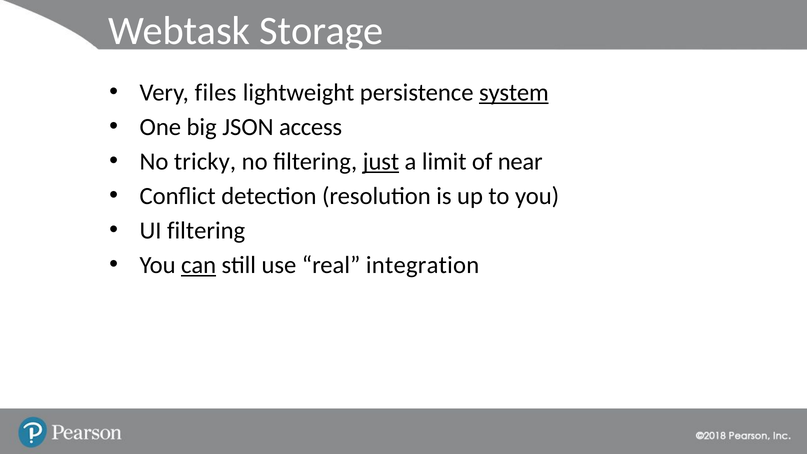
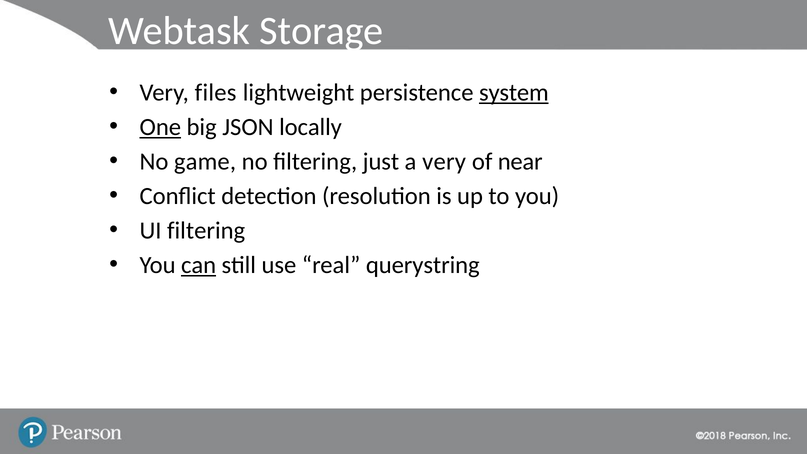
One underline: none -> present
access: access -> locally
tricky: tricky -> game
just underline: present -> none
a limit: limit -> very
integration: integration -> querystring
